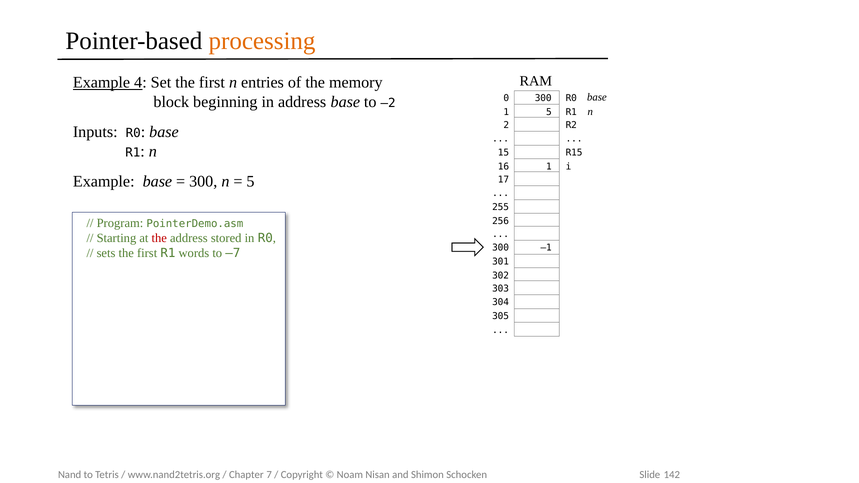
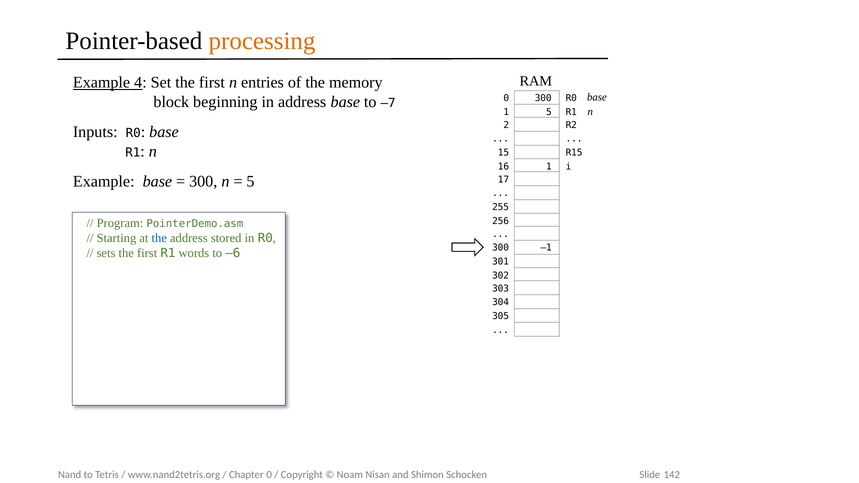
–2: –2 -> –7
the at (159, 238) colour: red -> blue
–7: –7 -> –6
7 at (269, 475): 7 -> 0
